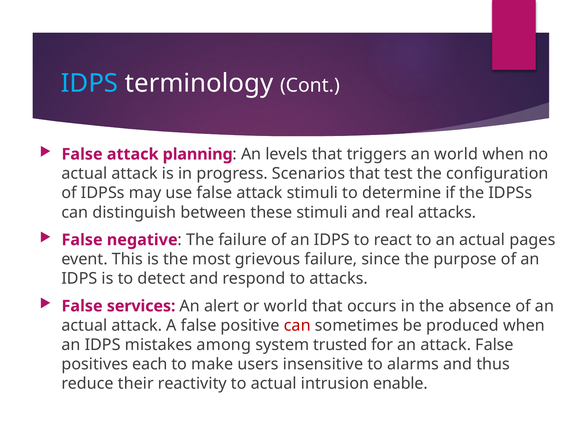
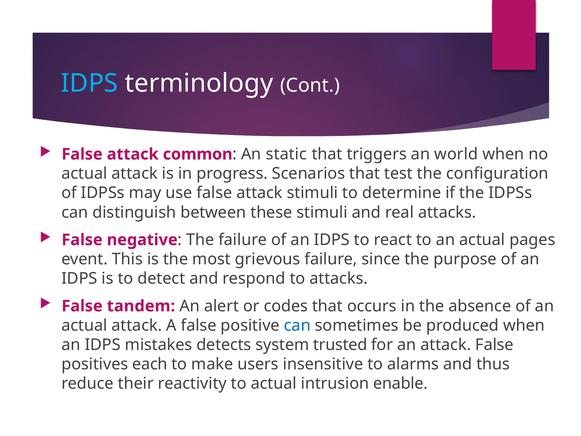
planning: planning -> common
levels: levels -> static
services: services -> tandem
or world: world -> codes
can at (297, 325) colour: red -> blue
among: among -> detects
